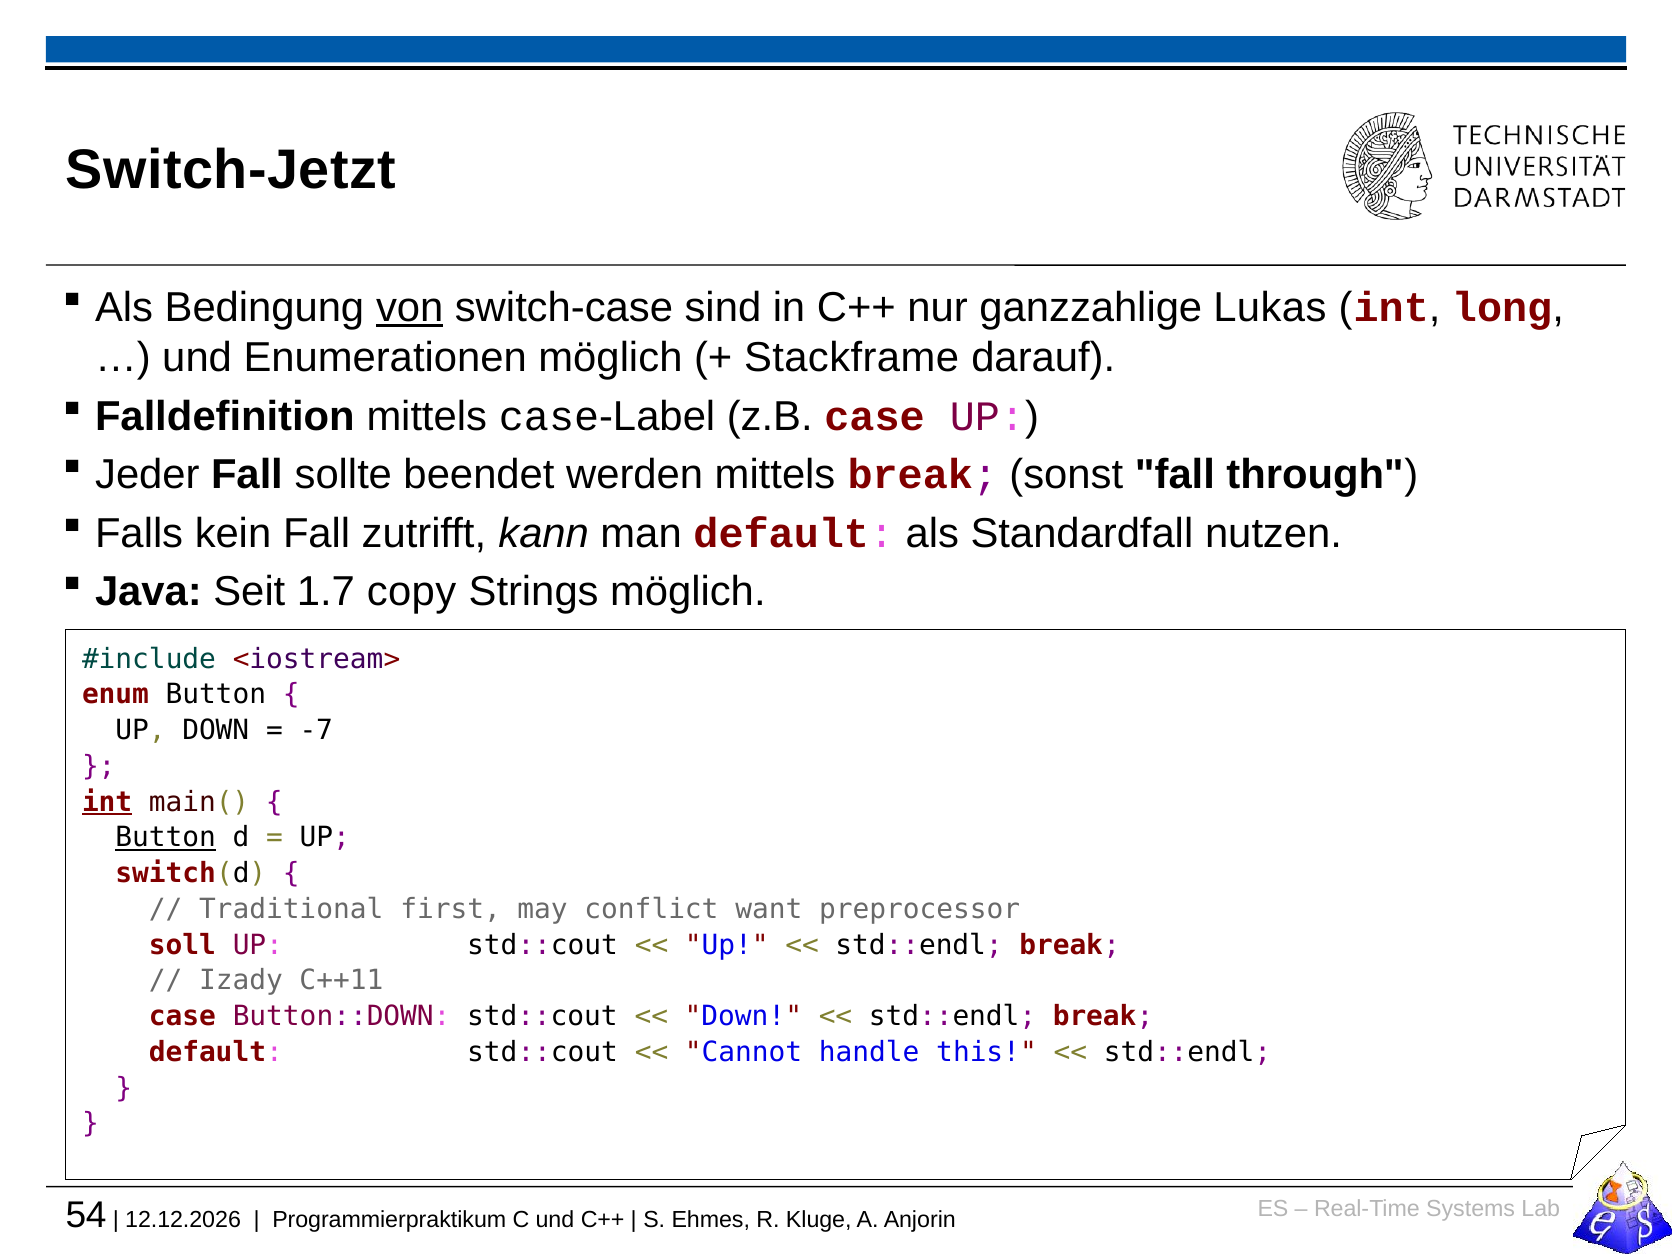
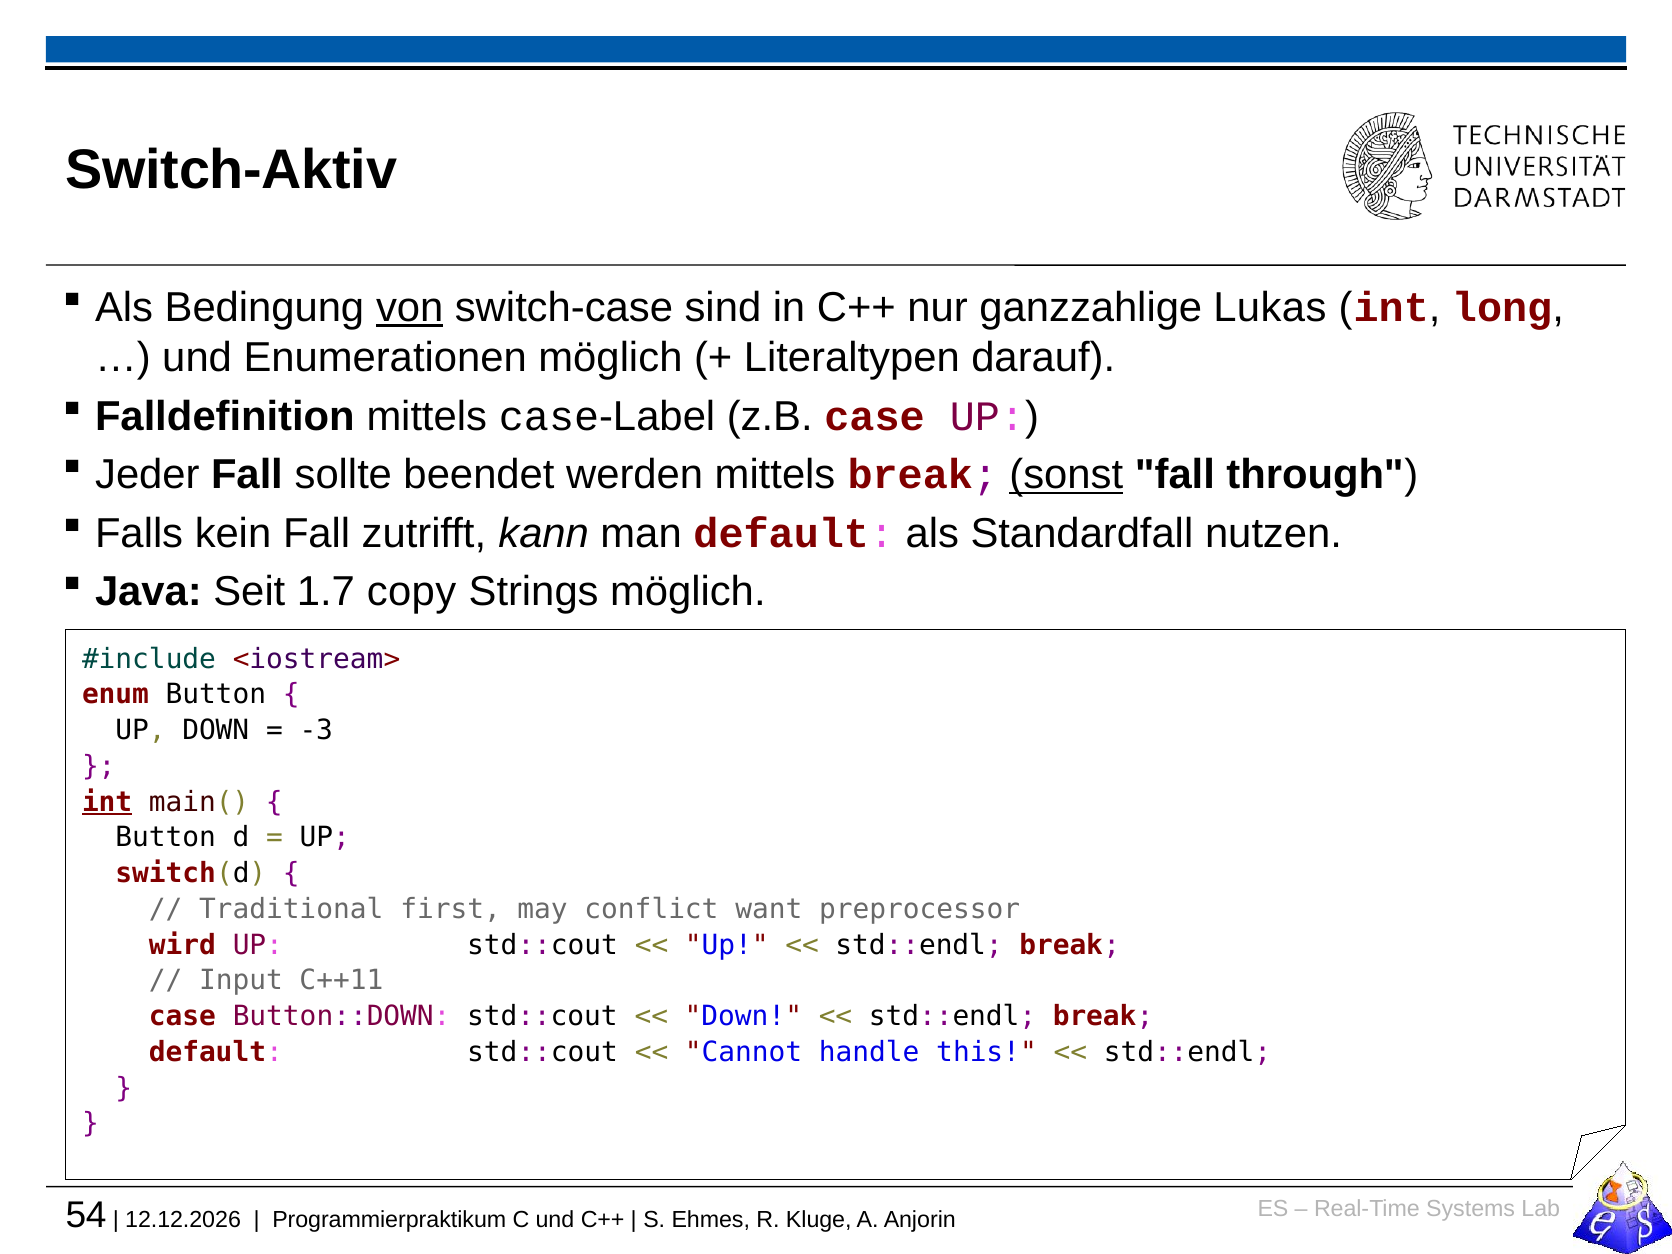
Switch-Jetzt: Switch-Jetzt -> Switch-Aktiv
Stackframe: Stackframe -> Literaltypen
sonst underline: none -> present
-7: -7 -> -3
Button at (166, 838) underline: present -> none
soll: soll -> wird
Izady: Izady -> Input
